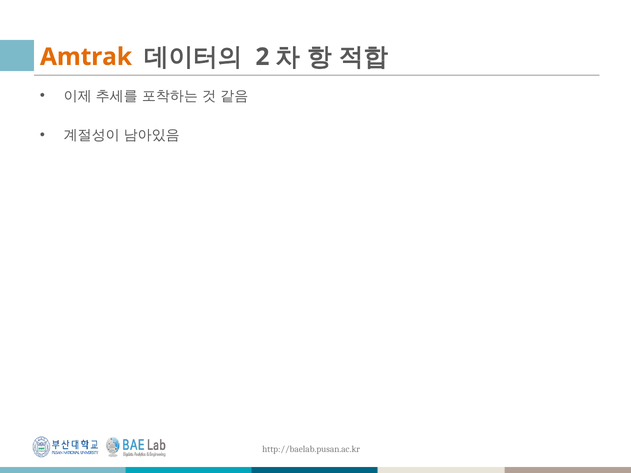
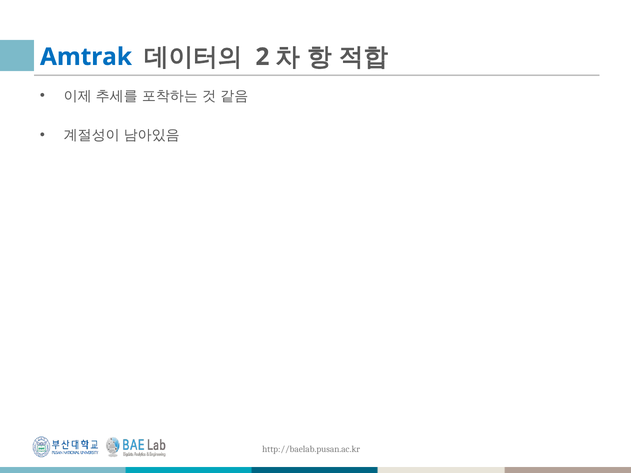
Amtrak colour: orange -> blue
